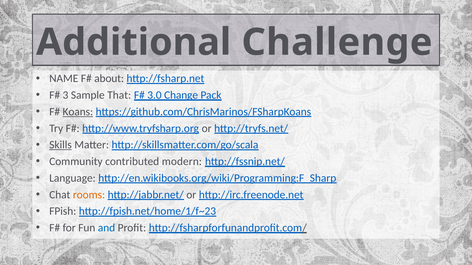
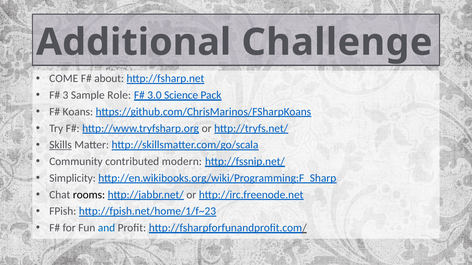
NAME: NAME -> COME
That: That -> Role
Change: Change -> Science
Koans underline: present -> none
Language: Language -> Simplicity
rooms colour: orange -> black
